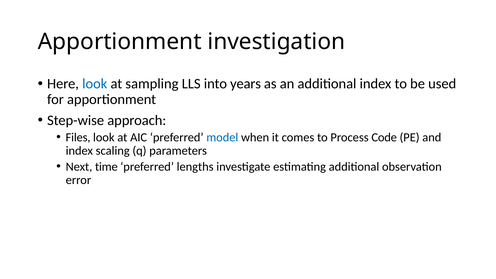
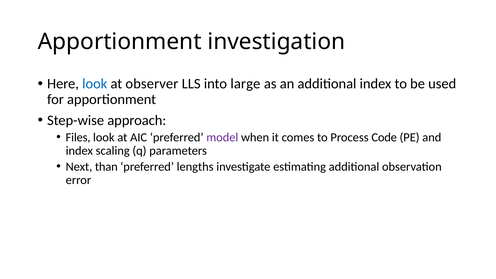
sampling: sampling -> observer
years: years -> large
model colour: blue -> purple
time: time -> than
